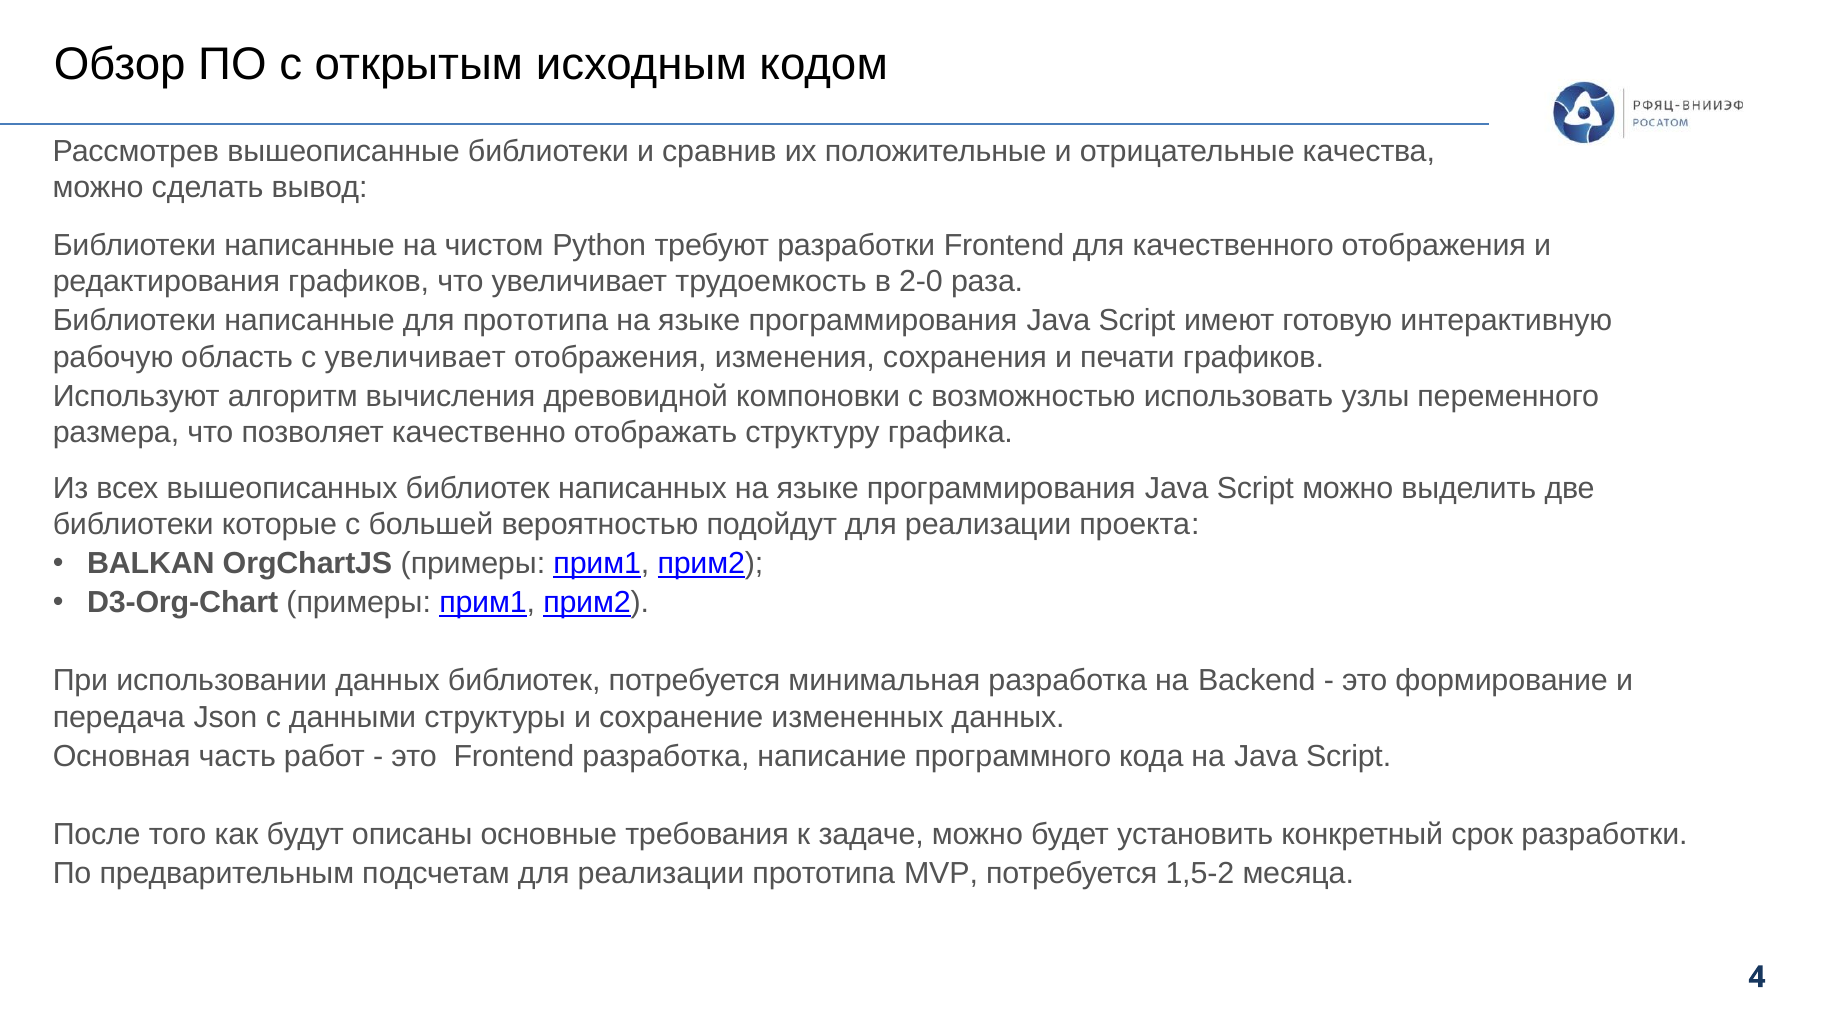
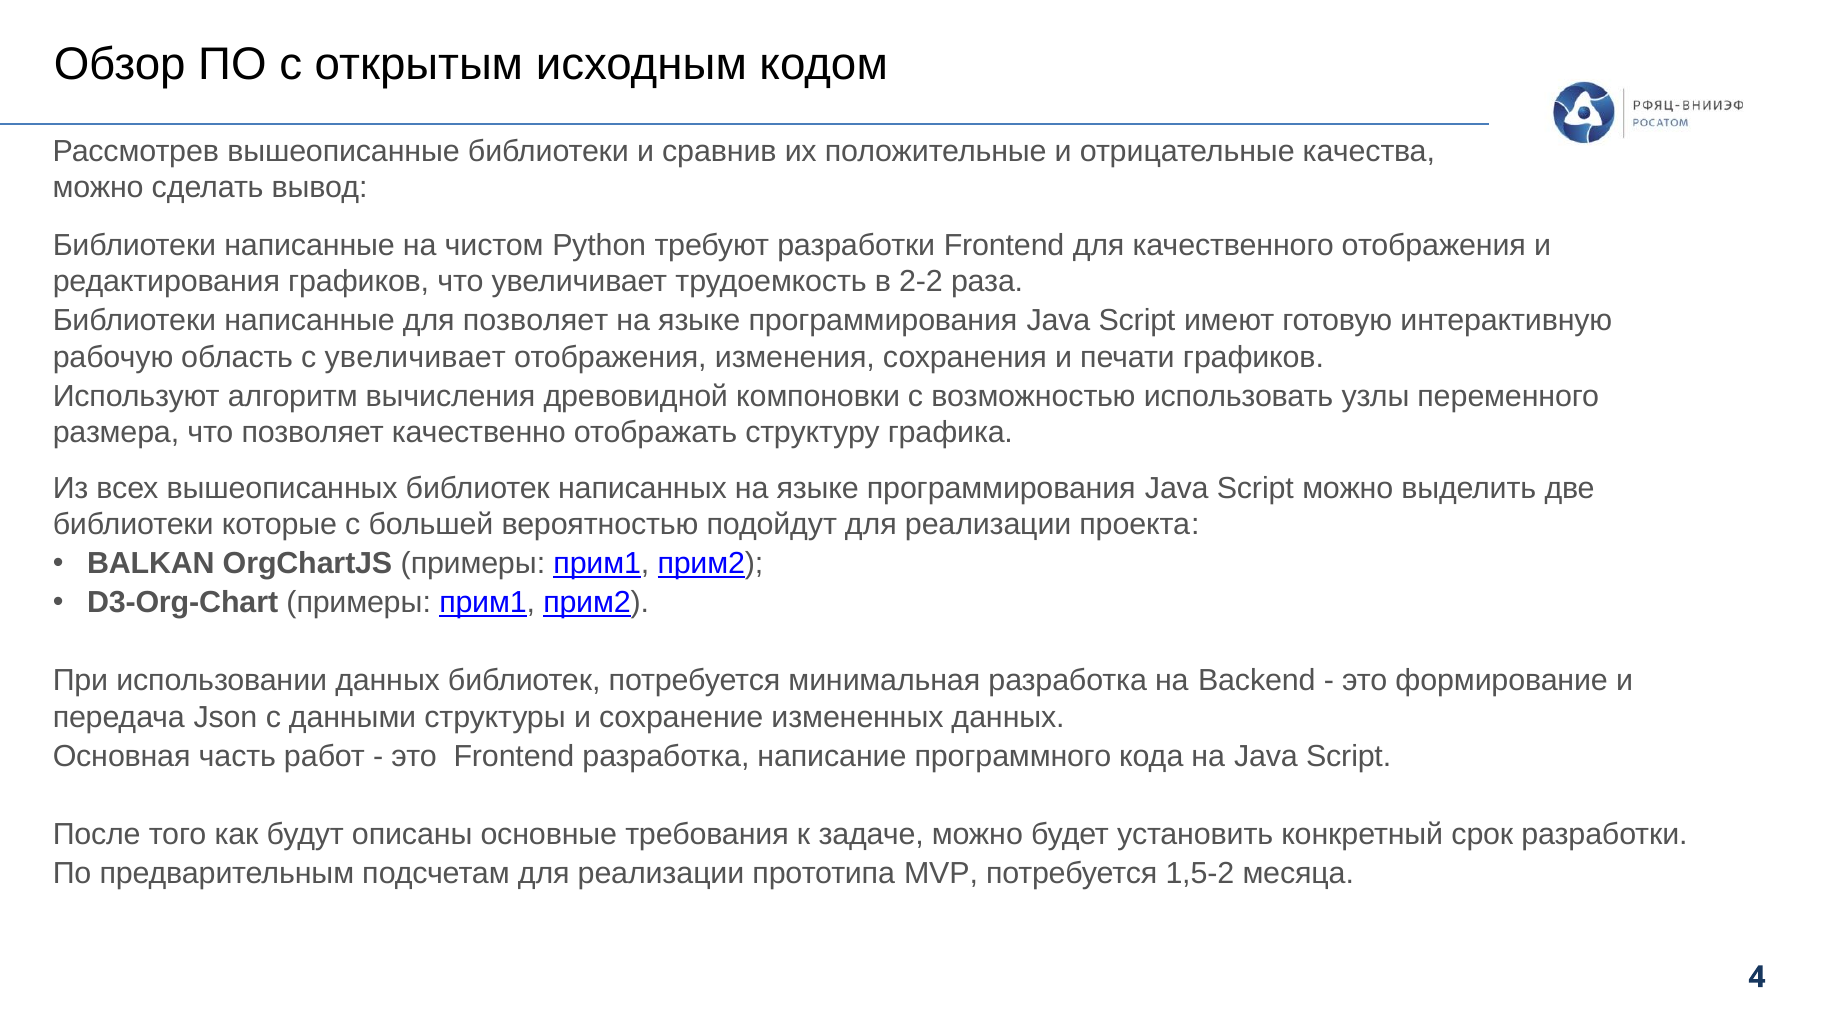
2-0: 2-0 -> 2-2
для прототипа: прототипа -> позволяет
